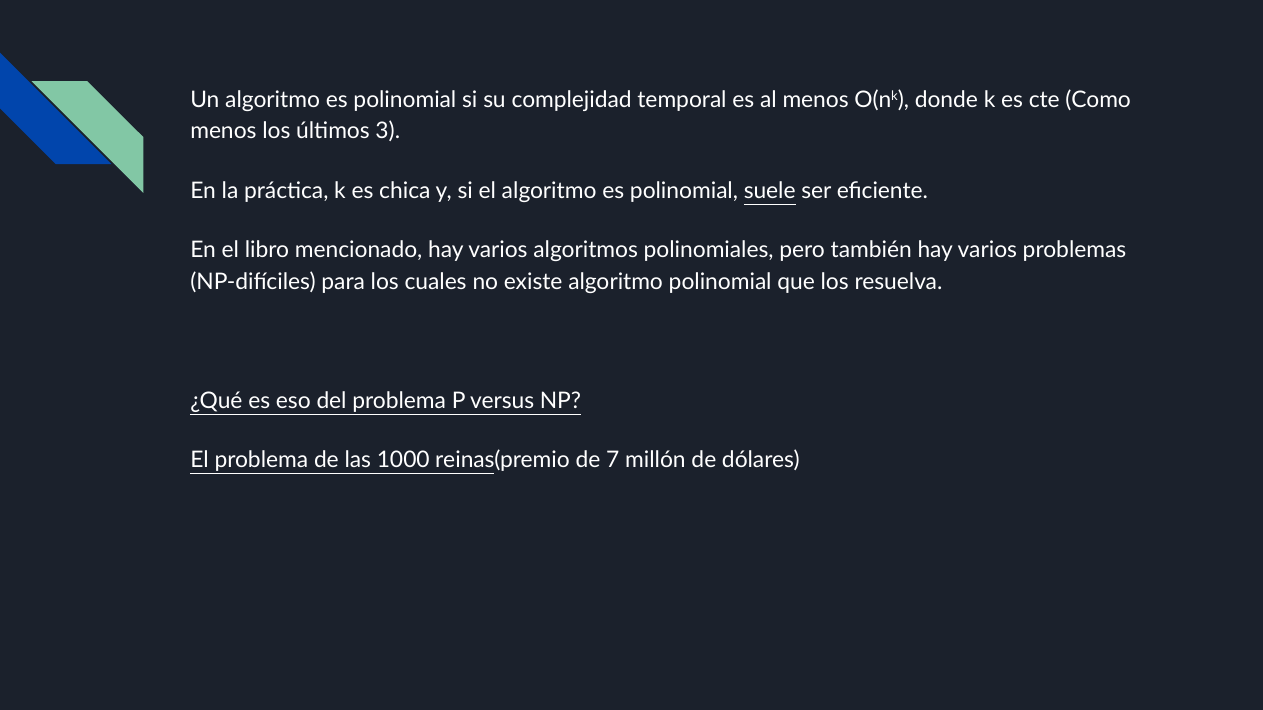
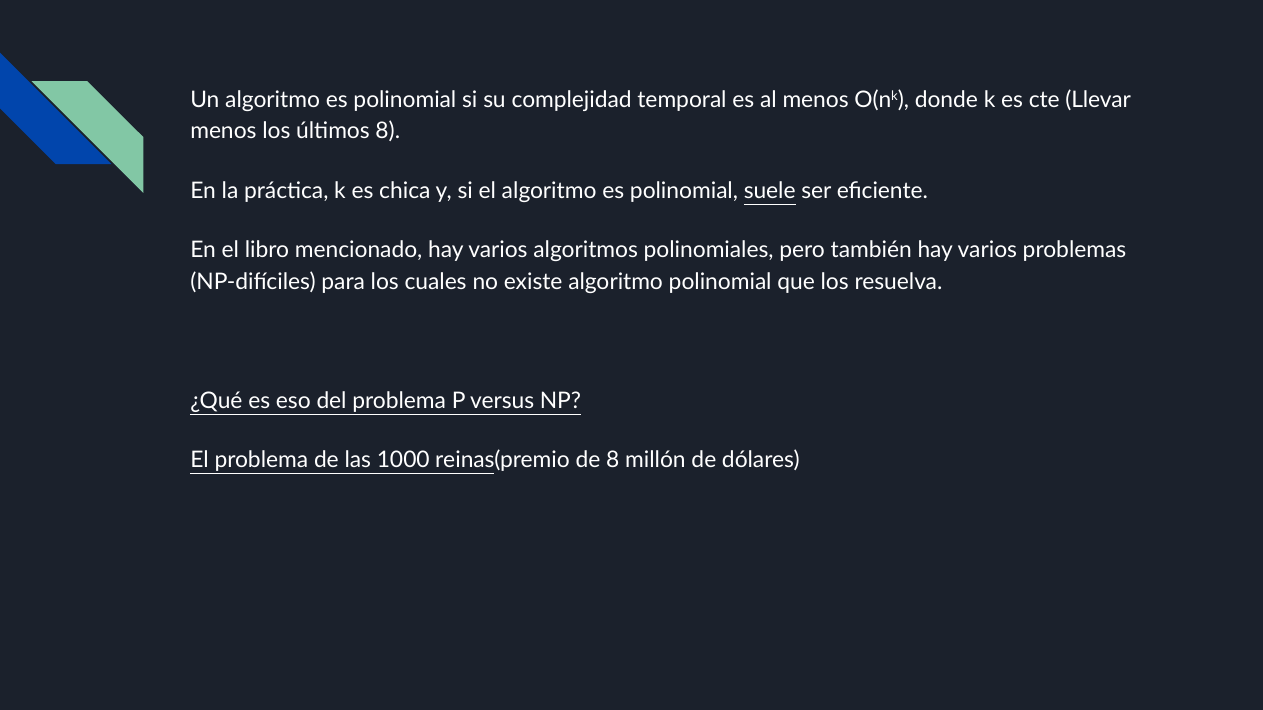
Como: Como -> Llevar
últimos 3: 3 -> 8
de 7: 7 -> 8
